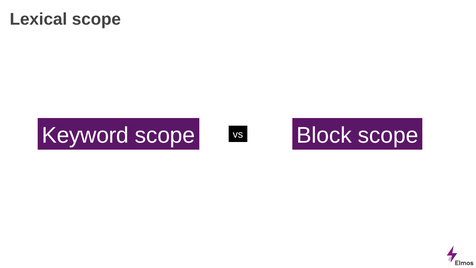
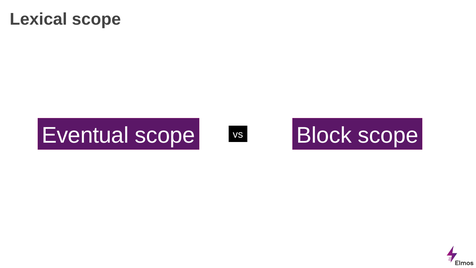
Keyword: Keyword -> Eventual
